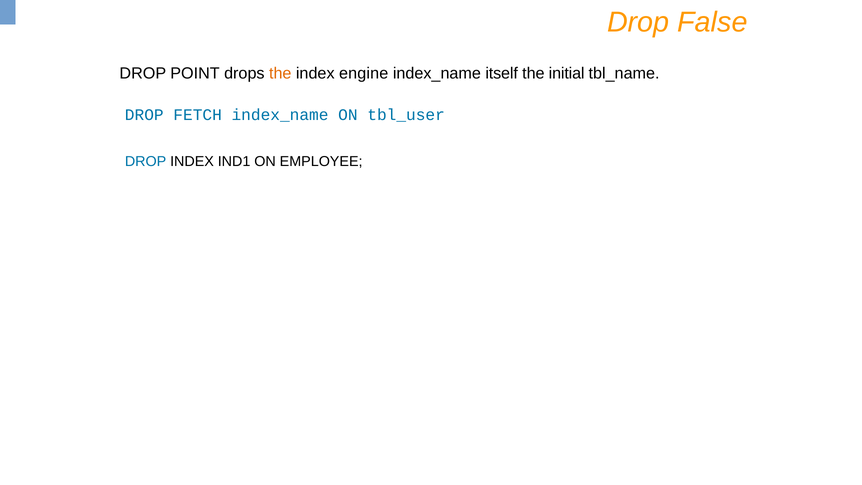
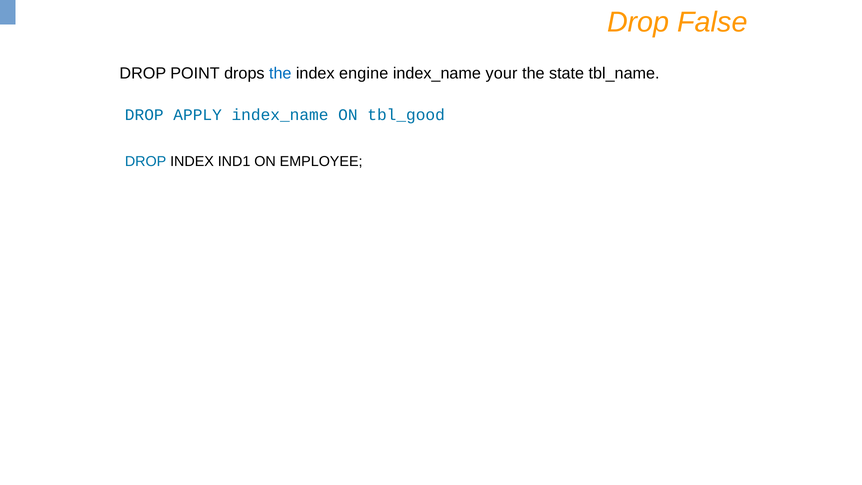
the at (280, 73) colour: orange -> blue
itself: itself -> your
initial: initial -> state
FETCH: FETCH -> APPLY
tbl_user: tbl_user -> tbl_good
